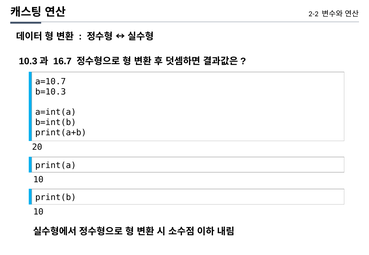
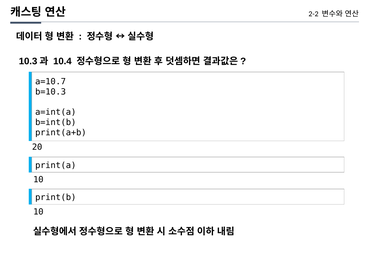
16.7: 16.7 -> 10.4
